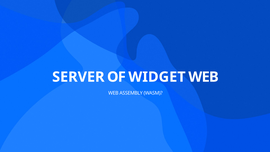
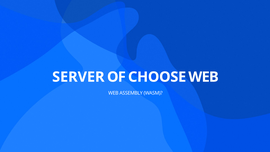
WIDGET: WIDGET -> CHOOSE
